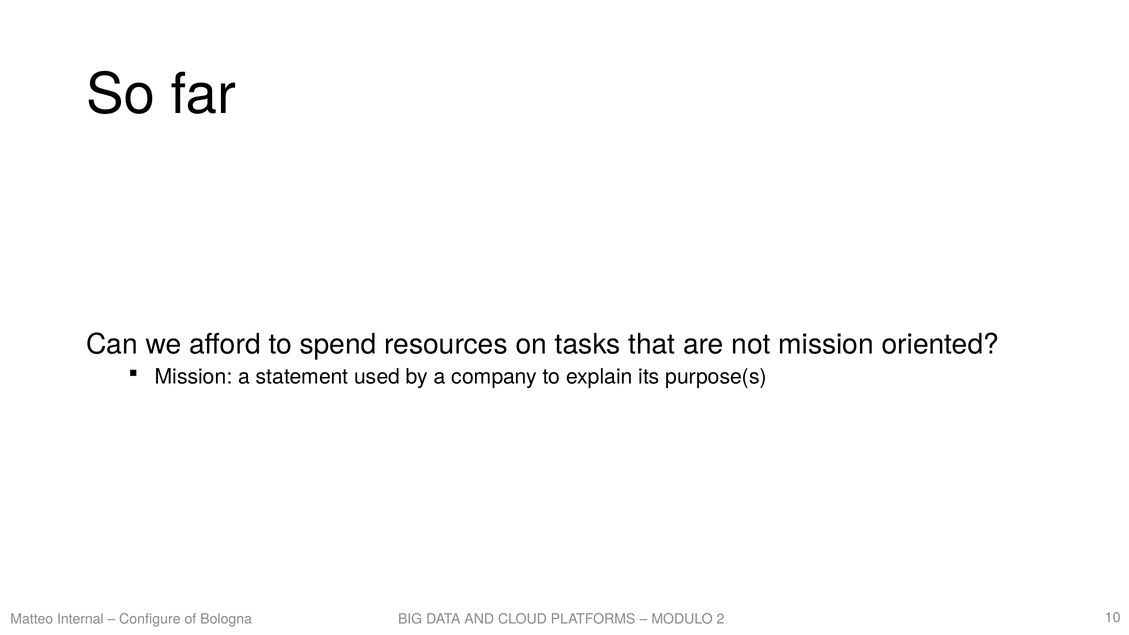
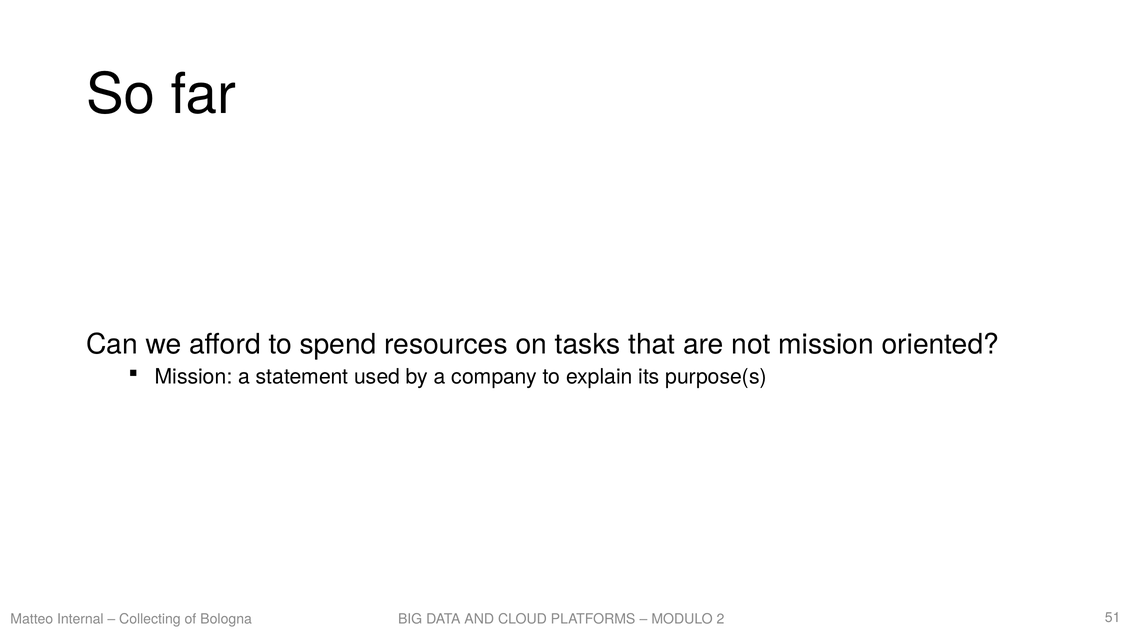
Configure: Configure -> Collecting
10: 10 -> 51
